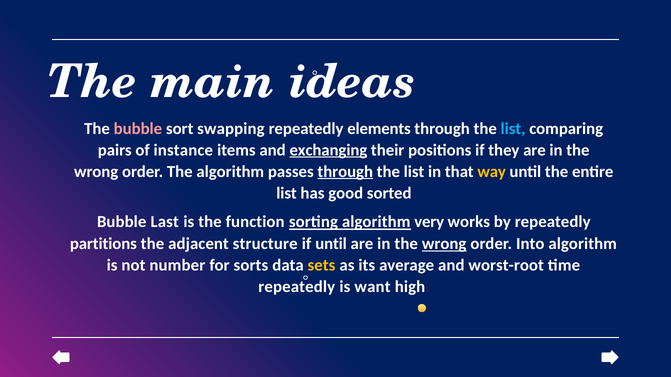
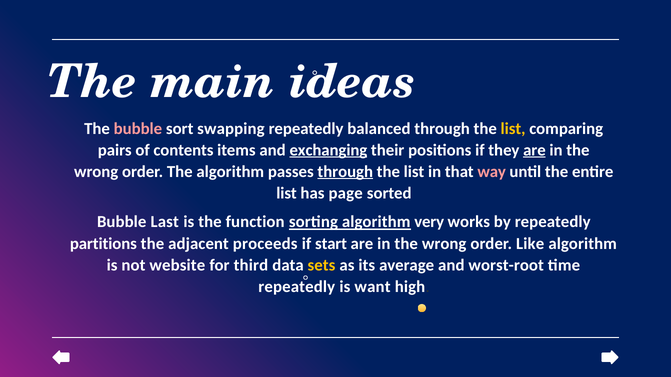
elements: elements -> balanced
list at (513, 129) colour: light blue -> yellow
instance: instance -> contents
are at (534, 150) underline: none -> present
way colour: yellow -> pink
good: good -> page
structure: structure -> proceeds
if until: until -> start
wrong at (444, 244) underline: present -> none
Into: Into -> Like
number: number -> website
sorts: sorts -> third
